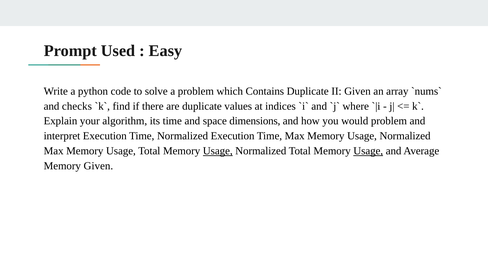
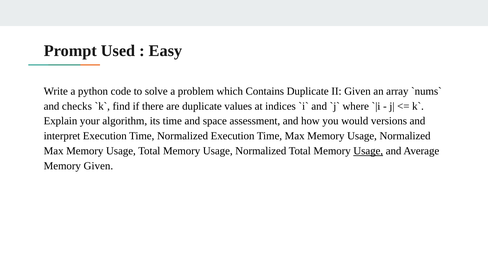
dimensions: dimensions -> assessment
would problem: problem -> versions
Usage at (218, 151) underline: present -> none
